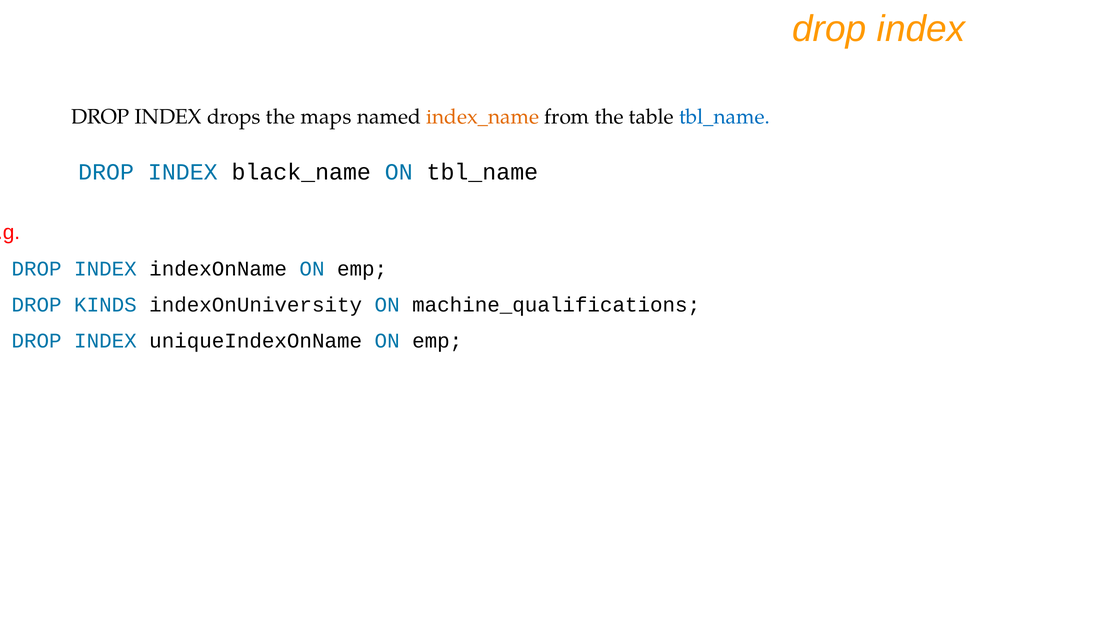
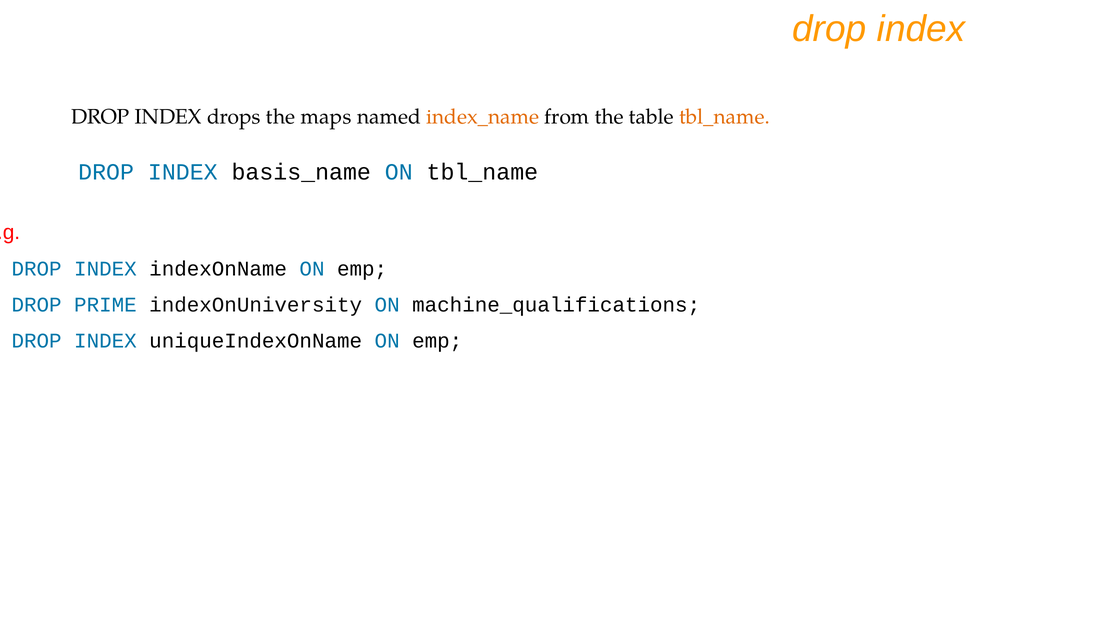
tbl_name at (725, 117) colour: blue -> orange
black_name: black_name -> basis_name
KINDS: KINDS -> PRIME
